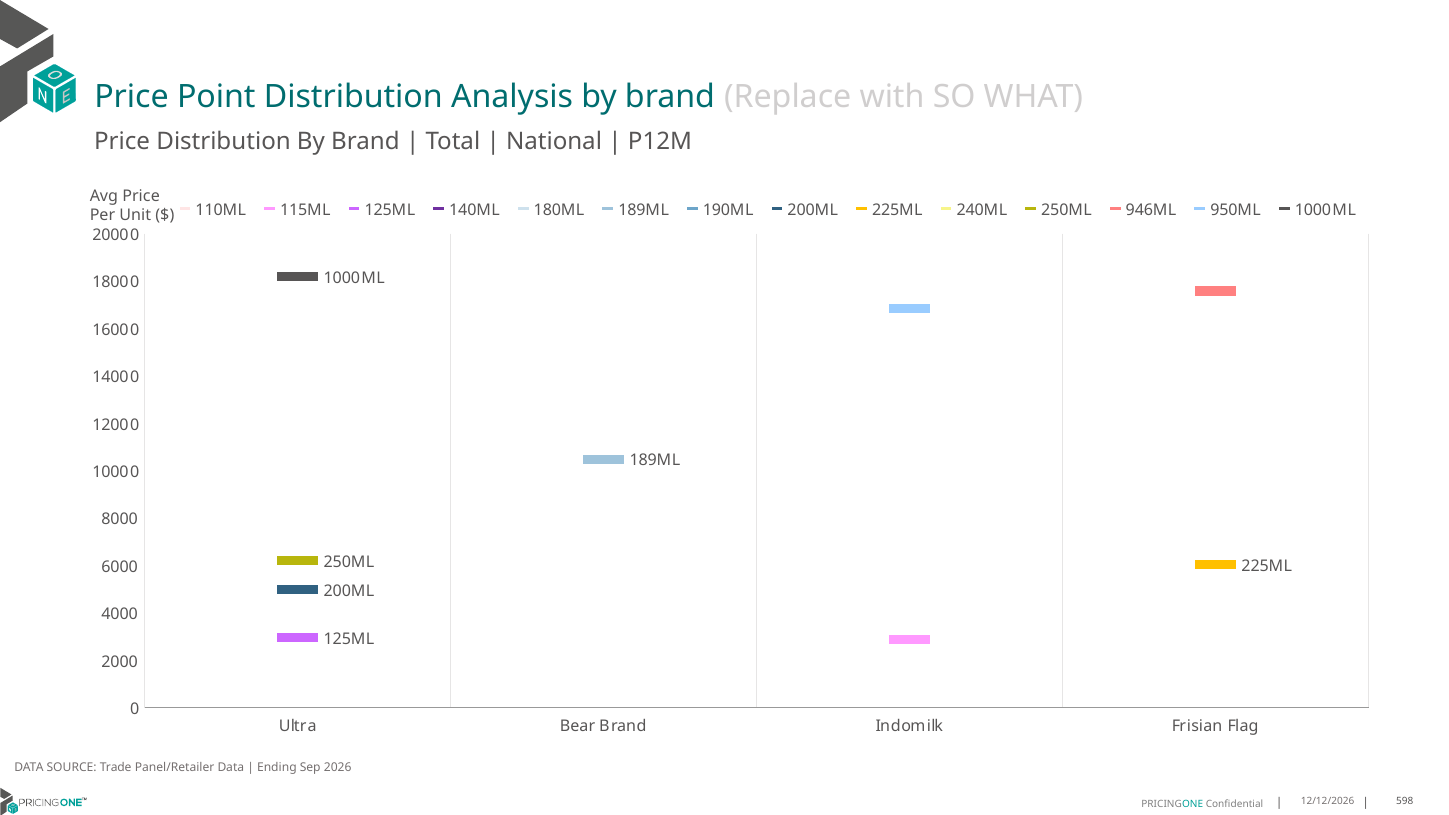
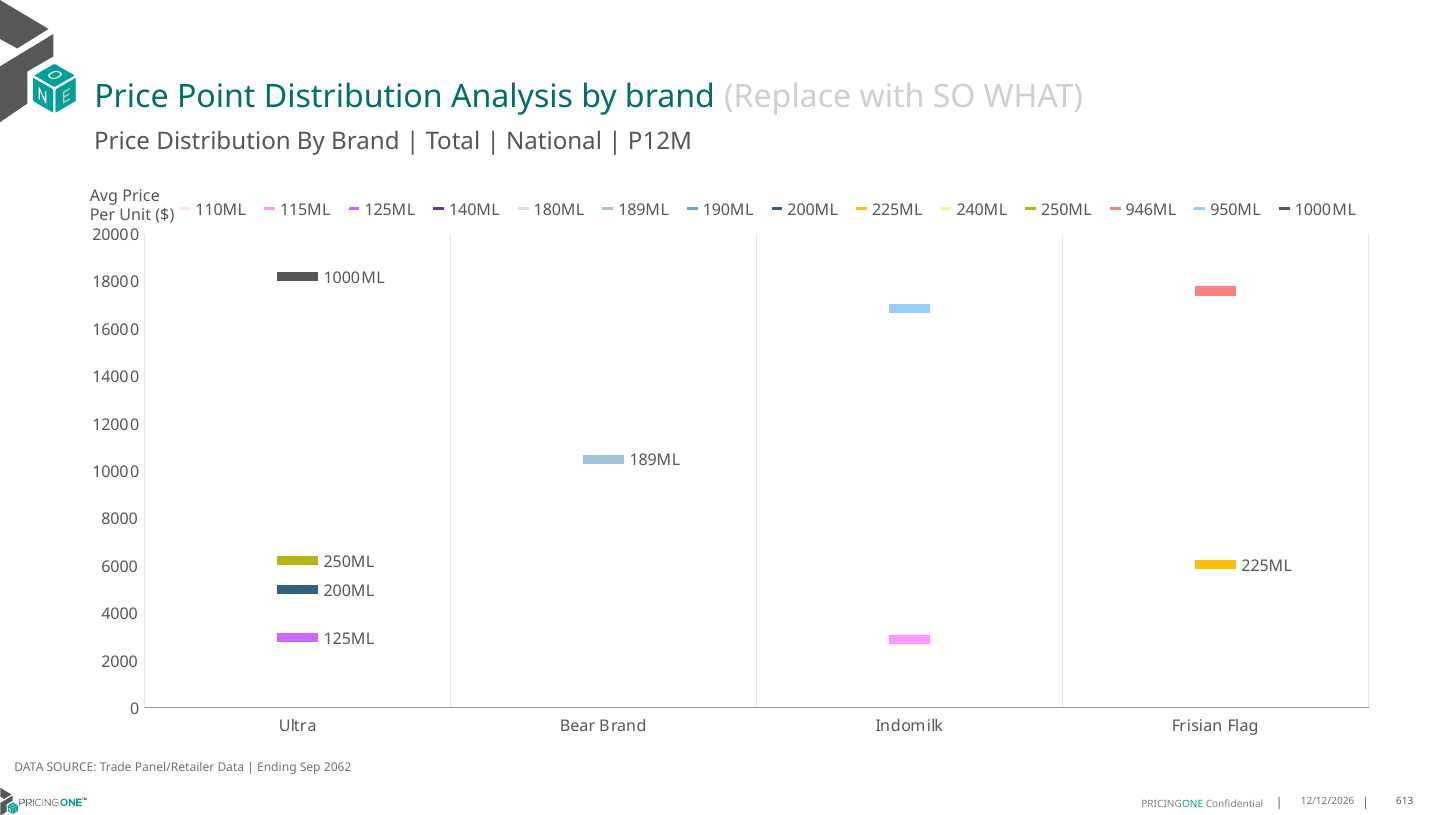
2026: 2026 -> 2062
598: 598 -> 613
